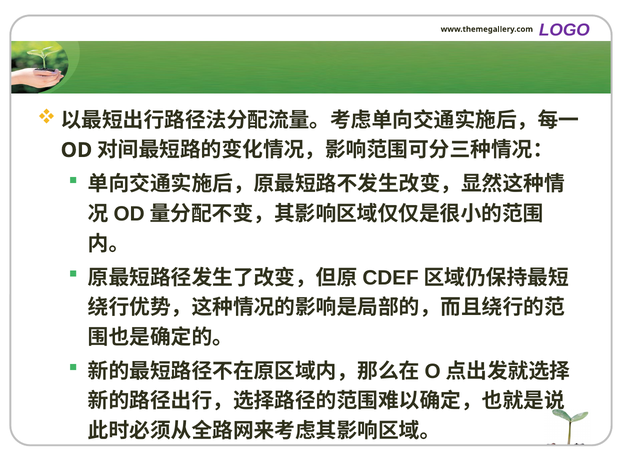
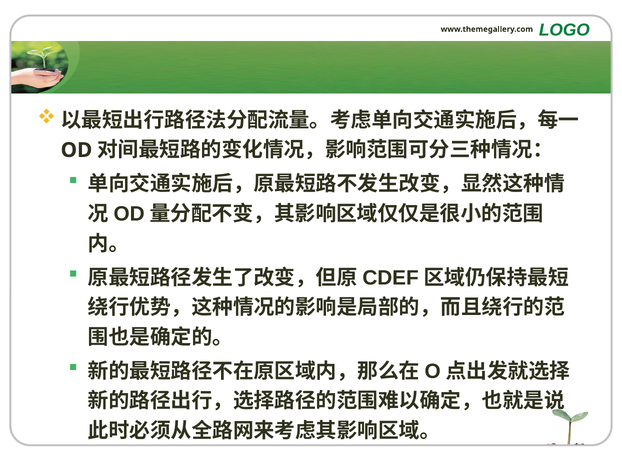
LOGO colour: purple -> green
